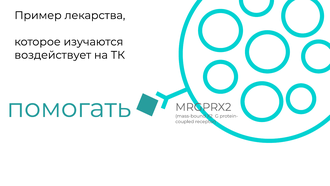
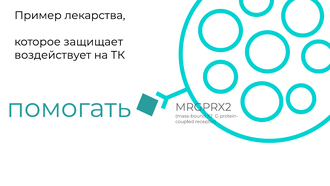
изучаются: изучаются -> защищает
